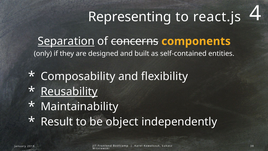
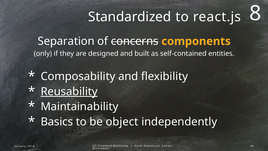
Representing: Representing -> Standardized
4: 4 -> 8
Separation underline: present -> none
Result: Result -> Basics
